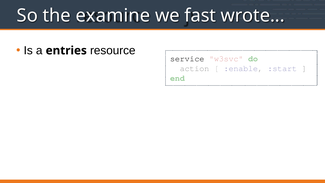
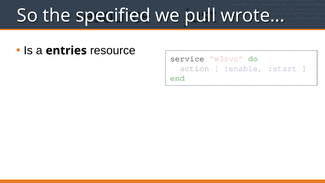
examine: examine -> specified
fast: fast -> pull
